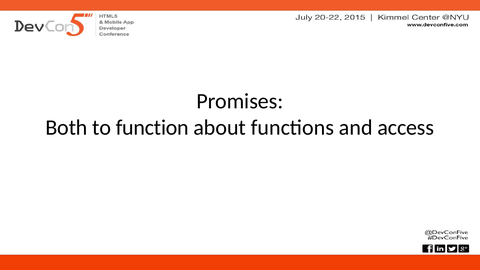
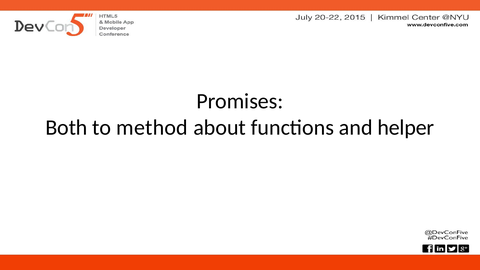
function: function -> method
access: access -> helper
